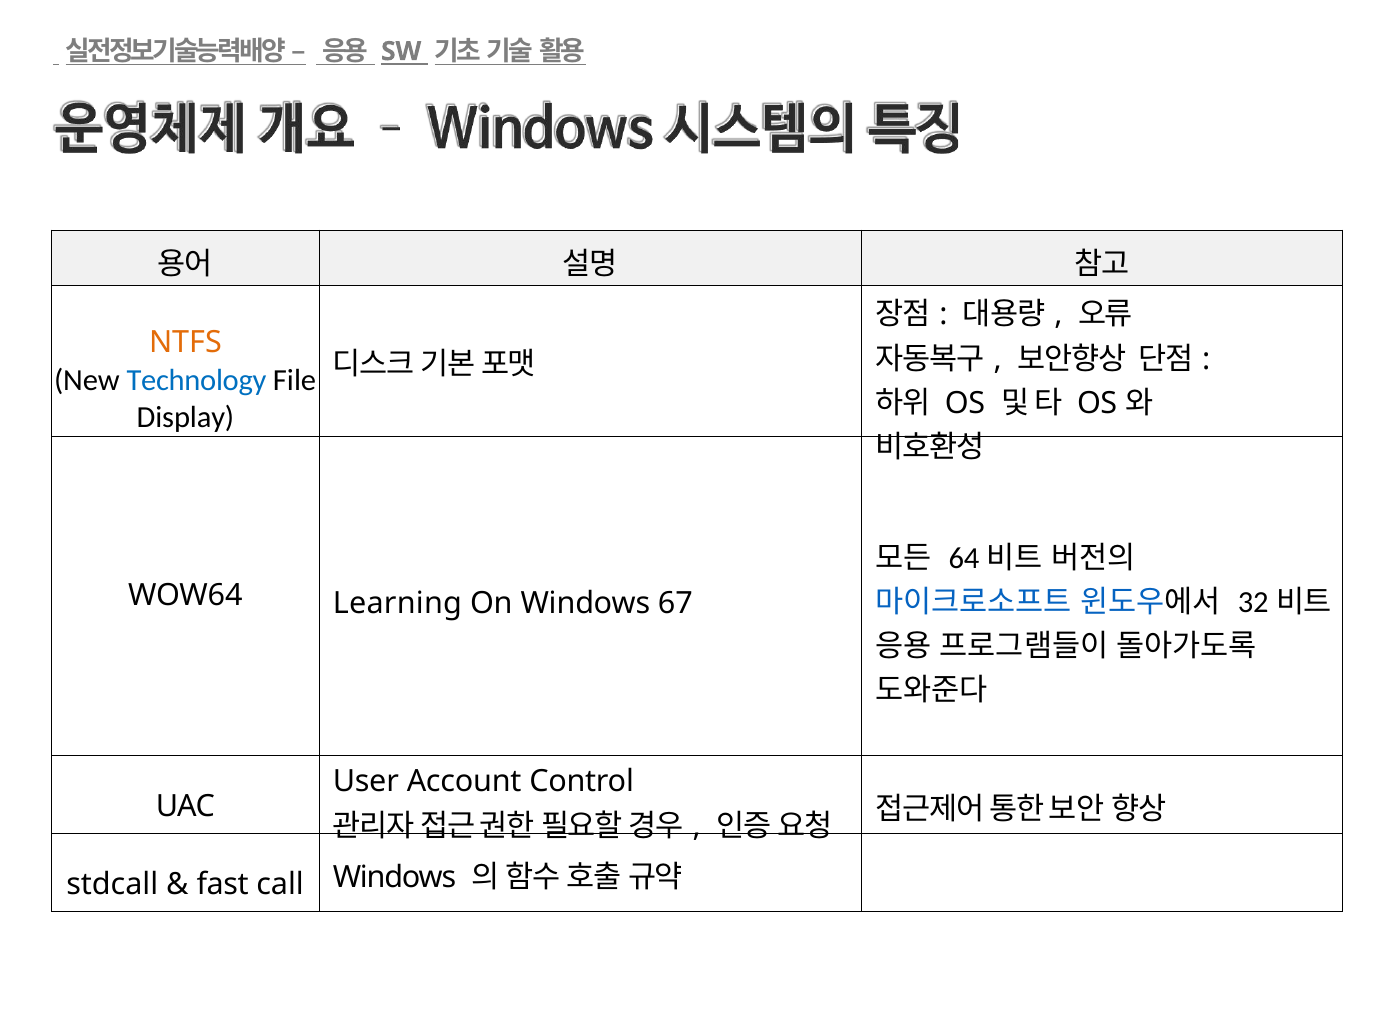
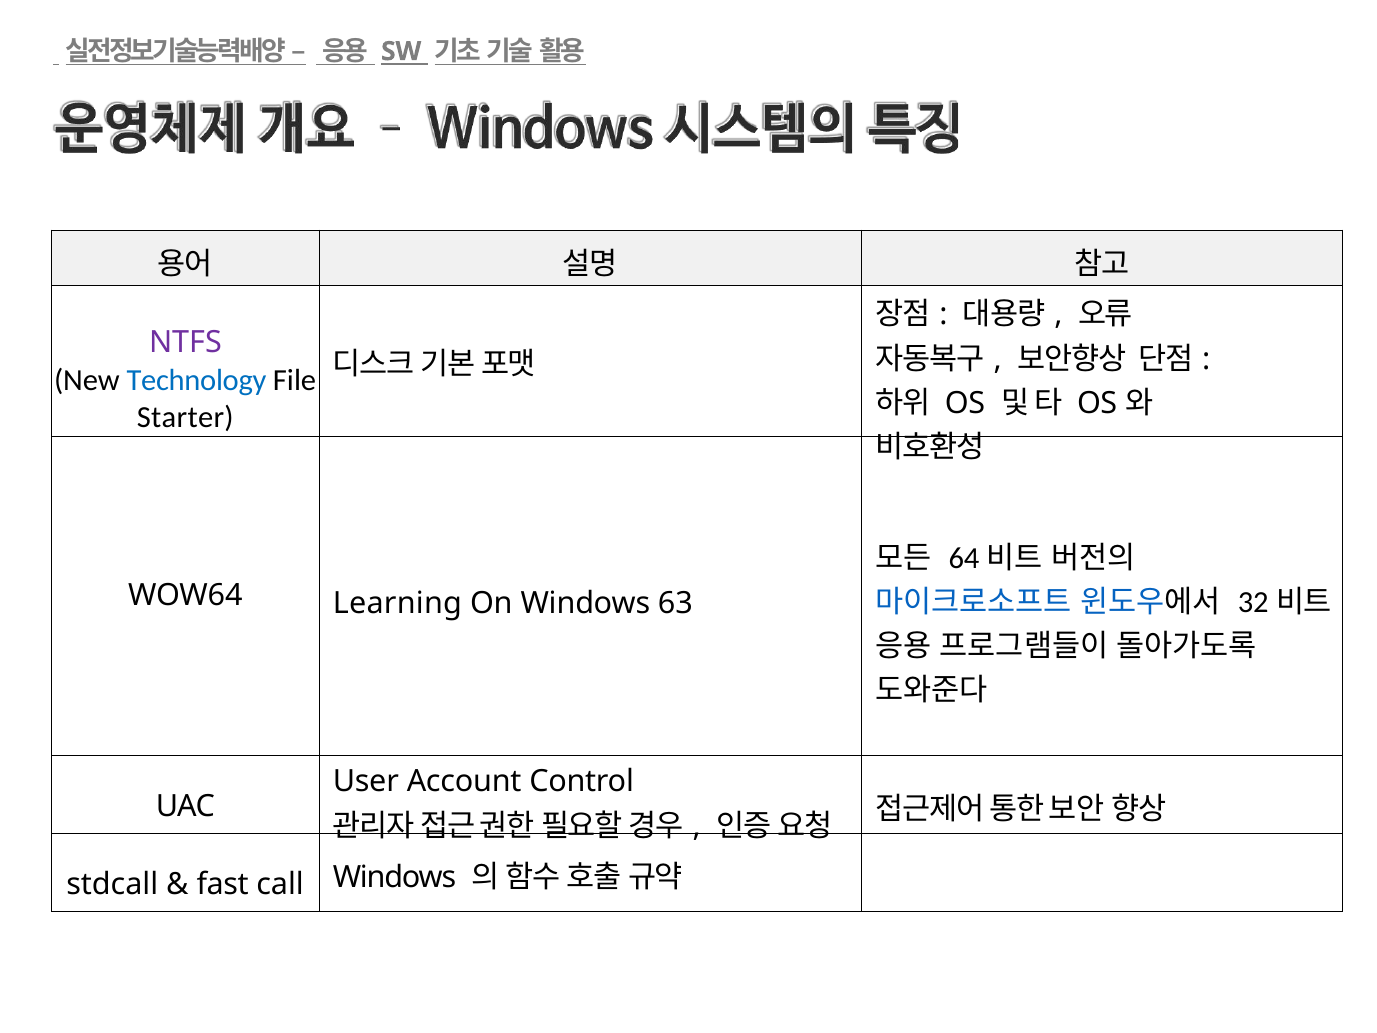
NTFS colour: orange -> purple
Display: Display -> Starter
67: 67 -> 63
